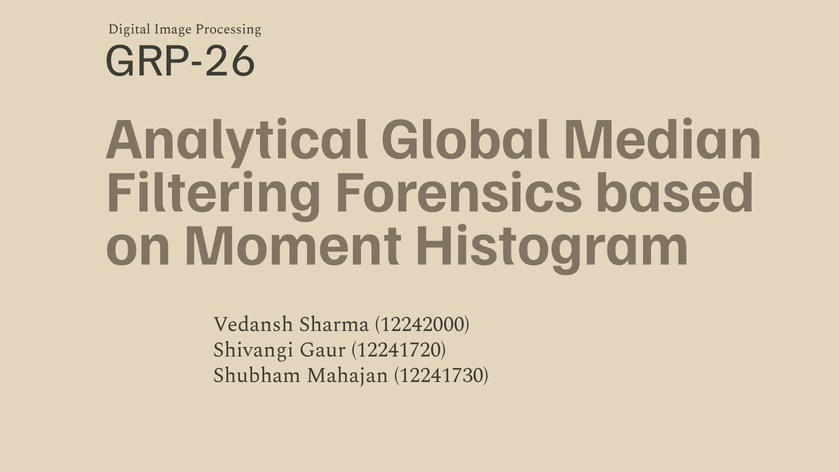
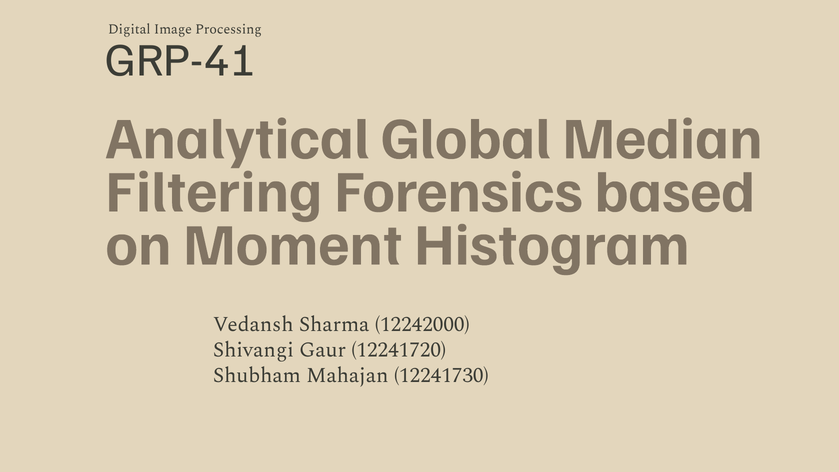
GRP-26: GRP-26 -> GRP-41
